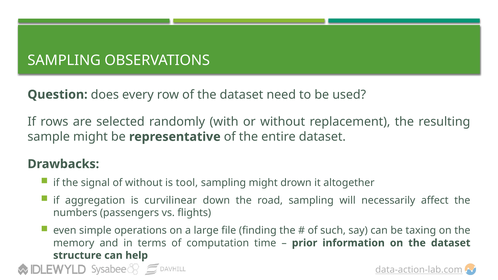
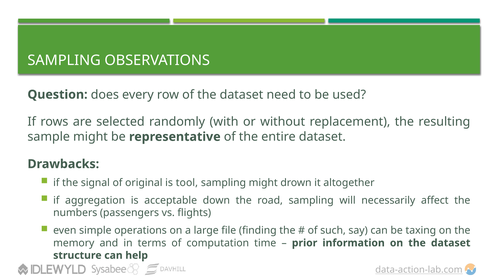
of without: without -> original
curvilinear: curvilinear -> acceptable
